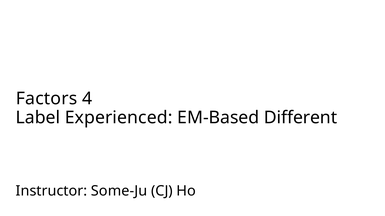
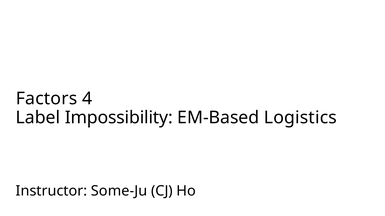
Experienced: Experienced -> Impossibility
Different: Different -> Logistics
